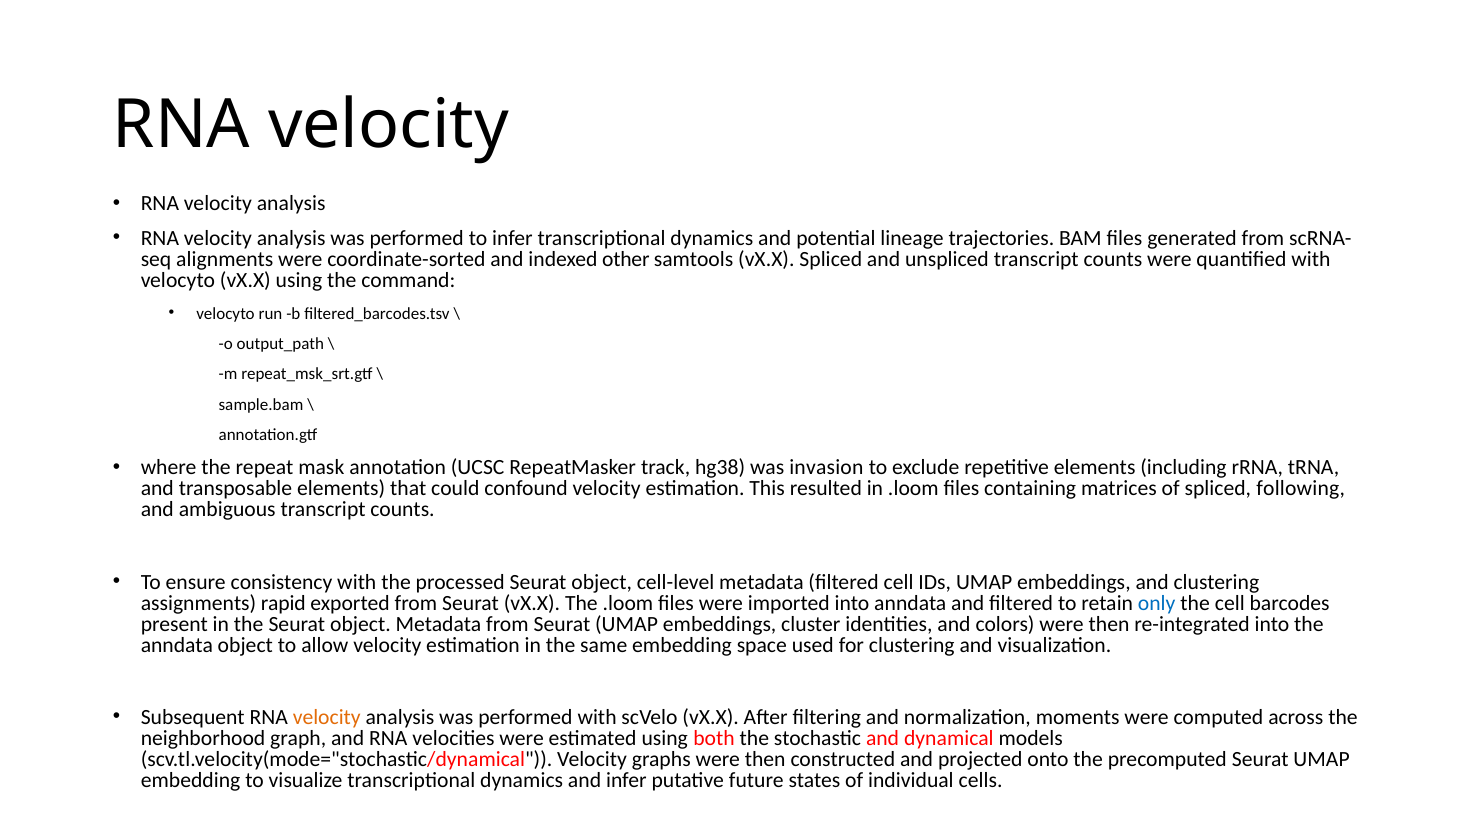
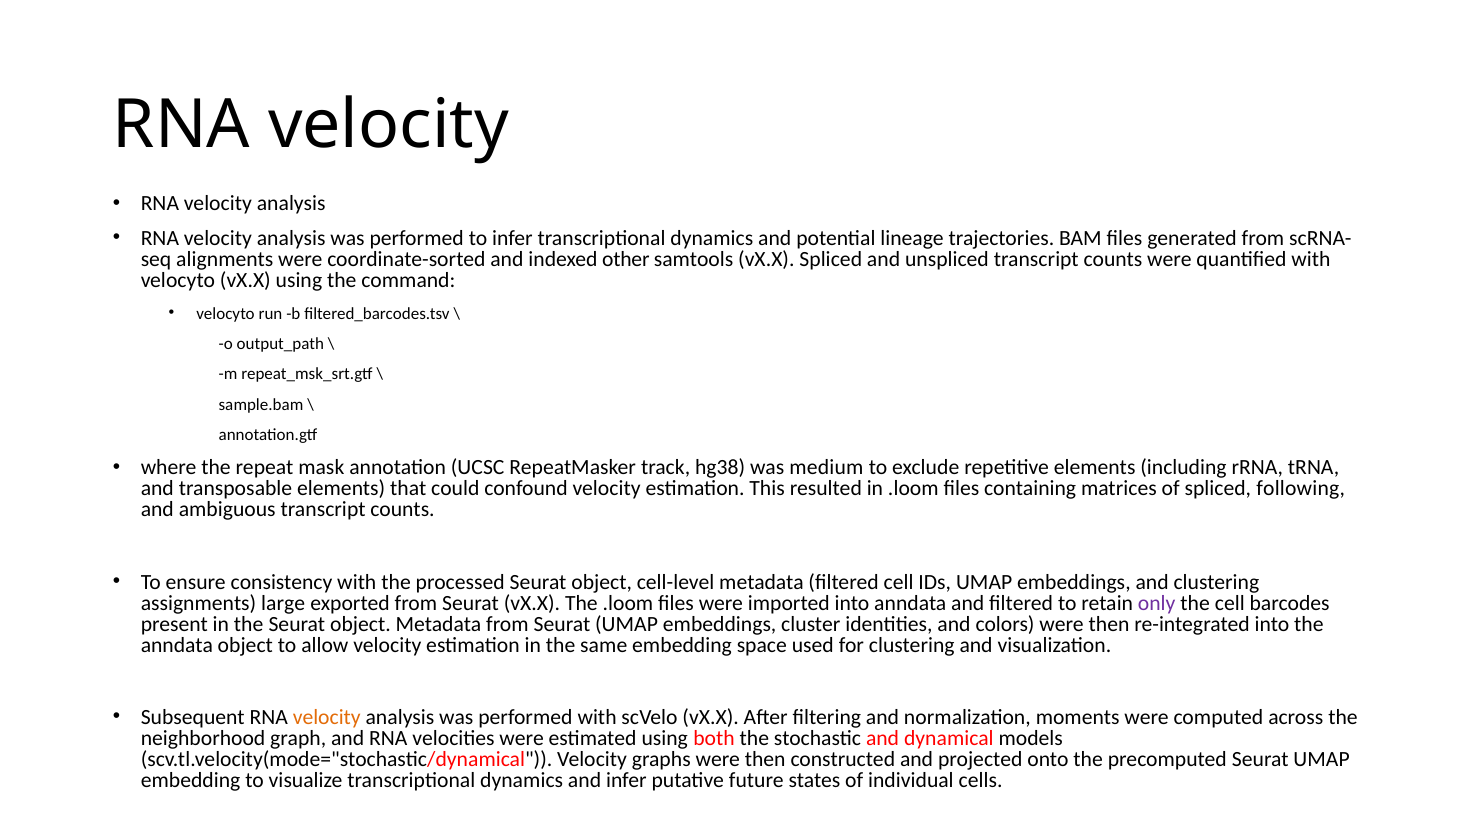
invasion: invasion -> medium
rapid: rapid -> large
only colour: blue -> purple
